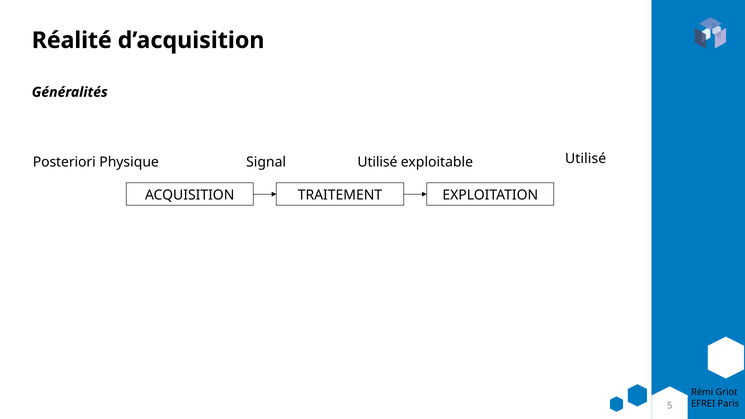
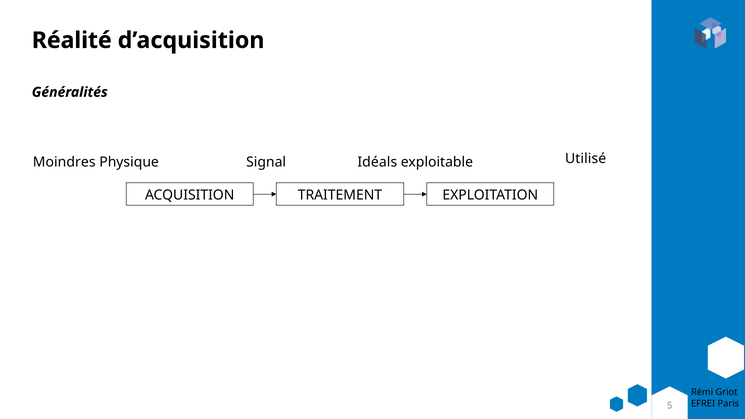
Posteriori: Posteriori -> Moindres
Signal Utilisé: Utilisé -> Idéals
